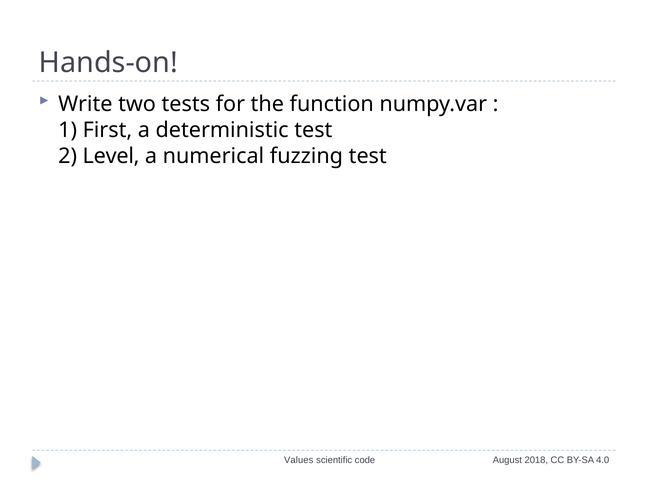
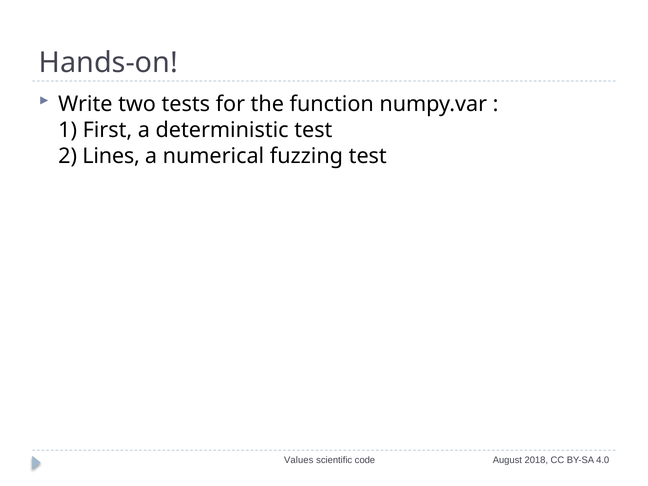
Level: Level -> Lines
